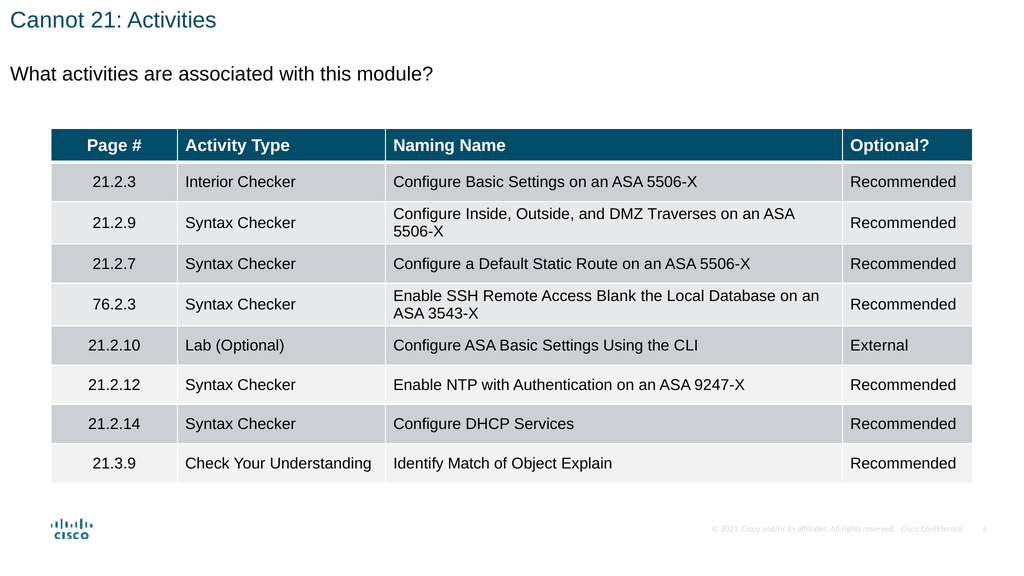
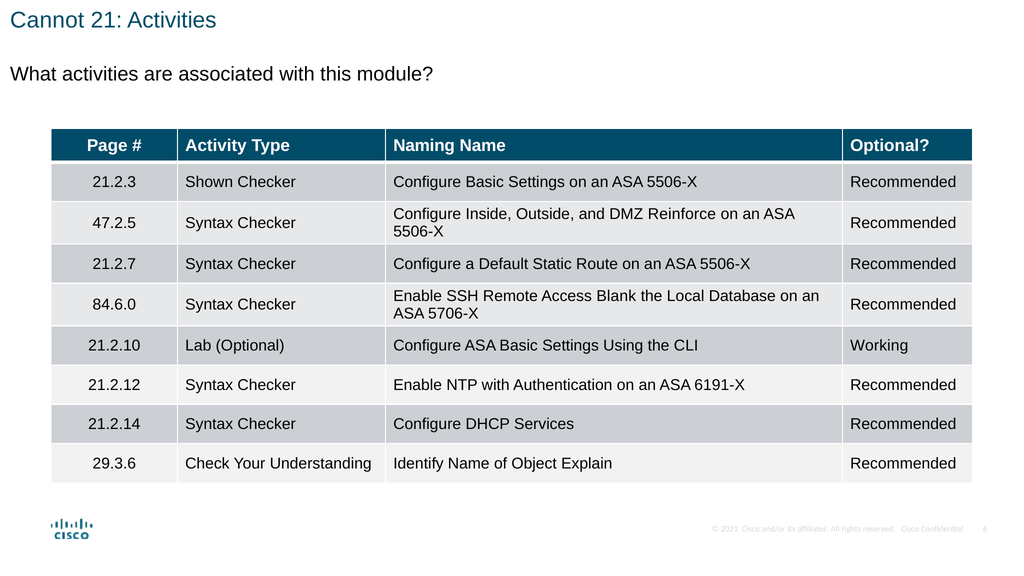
Interior: Interior -> Shown
Traverses: Traverses -> Reinforce
21.2.9: 21.2.9 -> 47.2.5
76.2.3: 76.2.3 -> 84.6.0
3543-X: 3543-X -> 5706-X
External: External -> Working
9247-X: 9247-X -> 6191-X
21.3.9: 21.3.9 -> 29.3.6
Identify Match: Match -> Name
